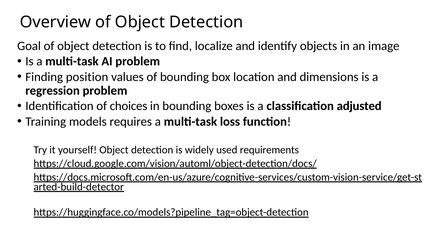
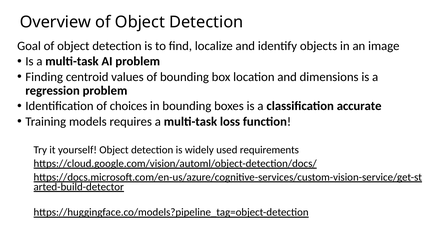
position: position -> centroid
adjusted: adjusted -> accurate
